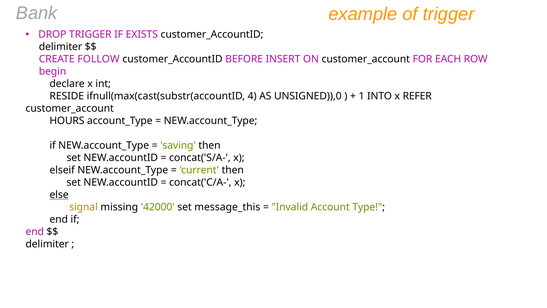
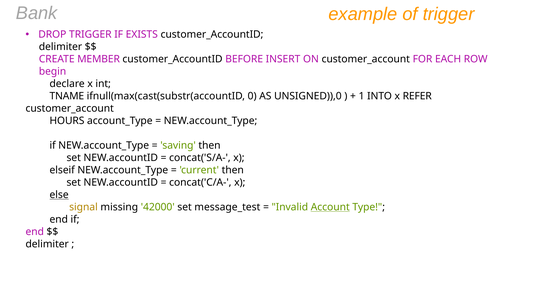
FOLLOW: FOLLOW -> MEMBER
RESIDE: RESIDE -> TNAME
4: 4 -> 0
message_this: message_this -> message_test
Account underline: none -> present
